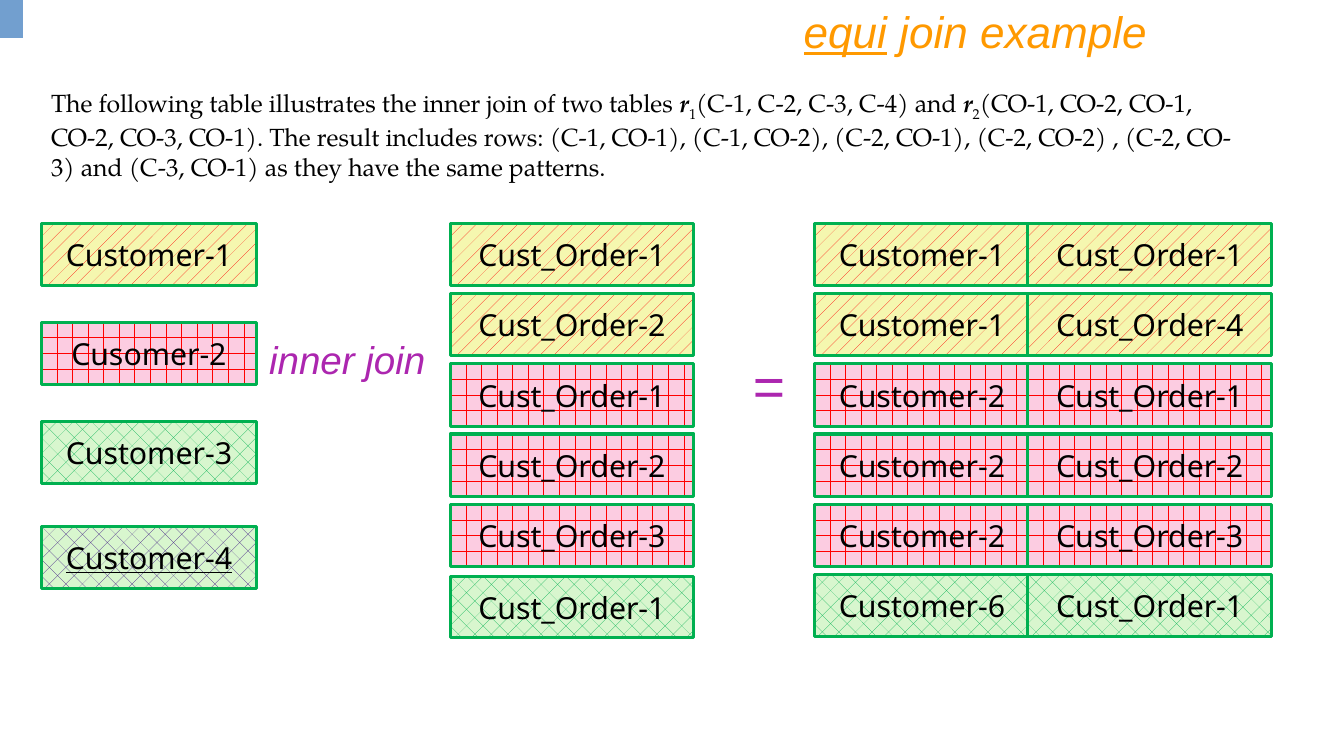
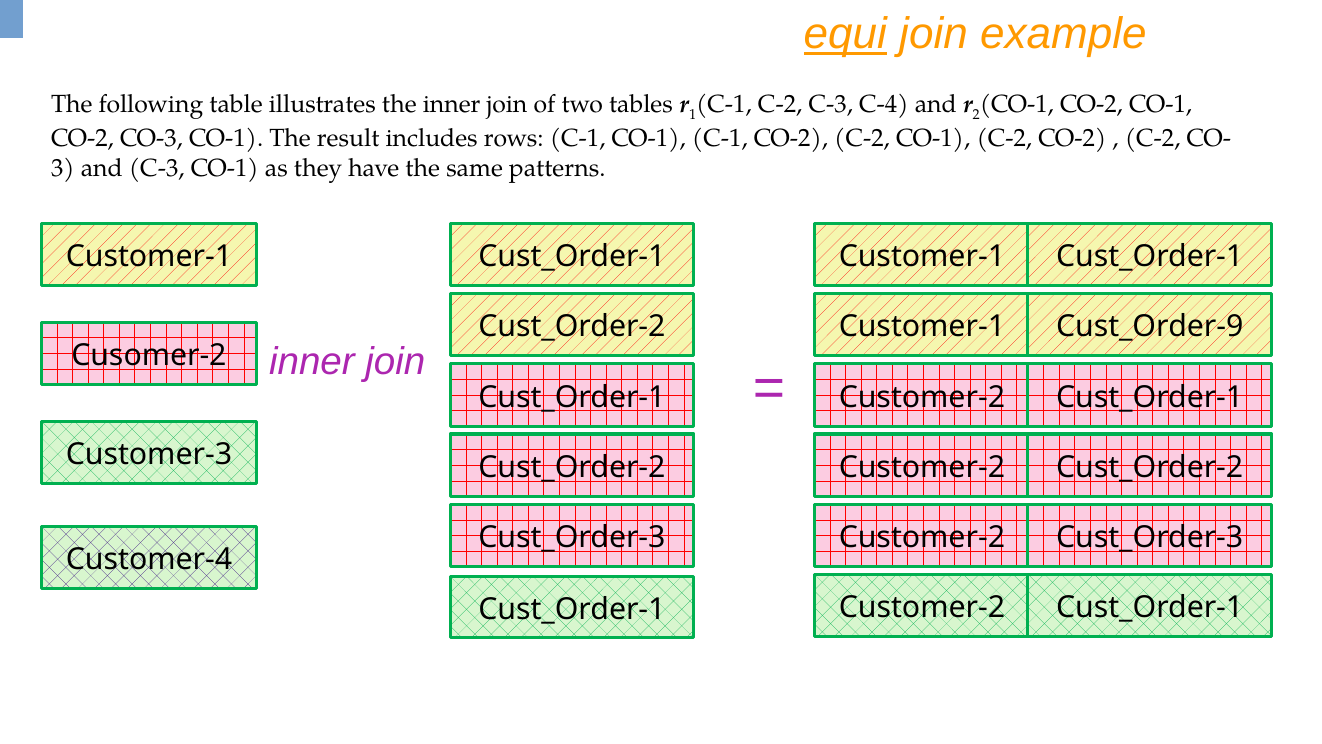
Cust_Order-4: Cust_Order-4 -> Cust_Order-9
Customer-4 underline: present -> none
Customer-6 at (922, 607): Customer-6 -> Customer-2
